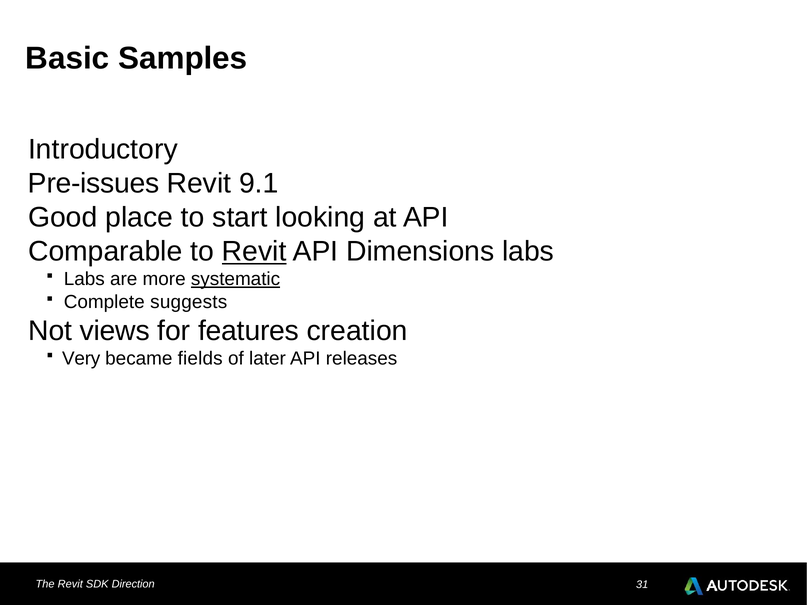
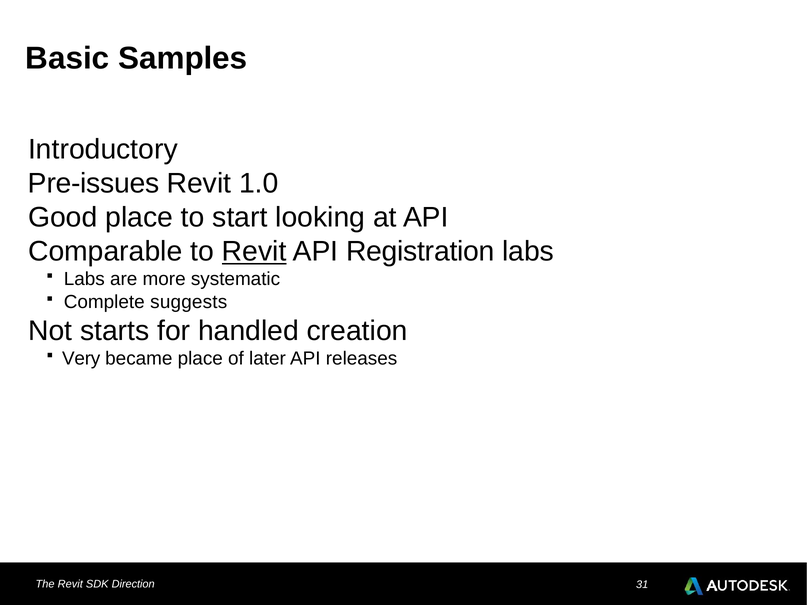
9.1: 9.1 -> 1.0
Dimensions: Dimensions -> Registration
systematic underline: present -> none
views: views -> starts
features: features -> handled
became fields: fields -> place
